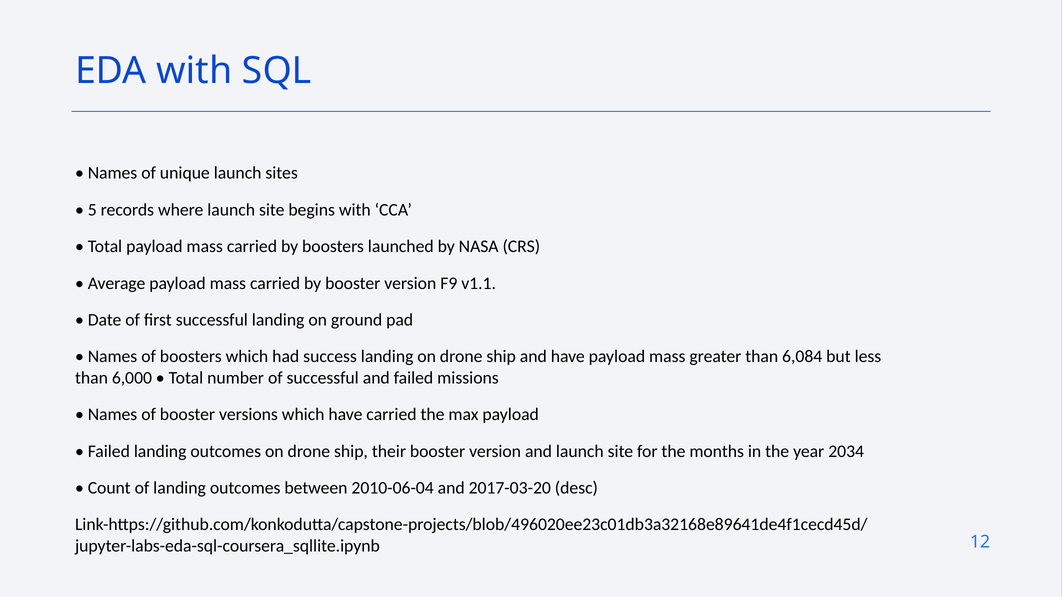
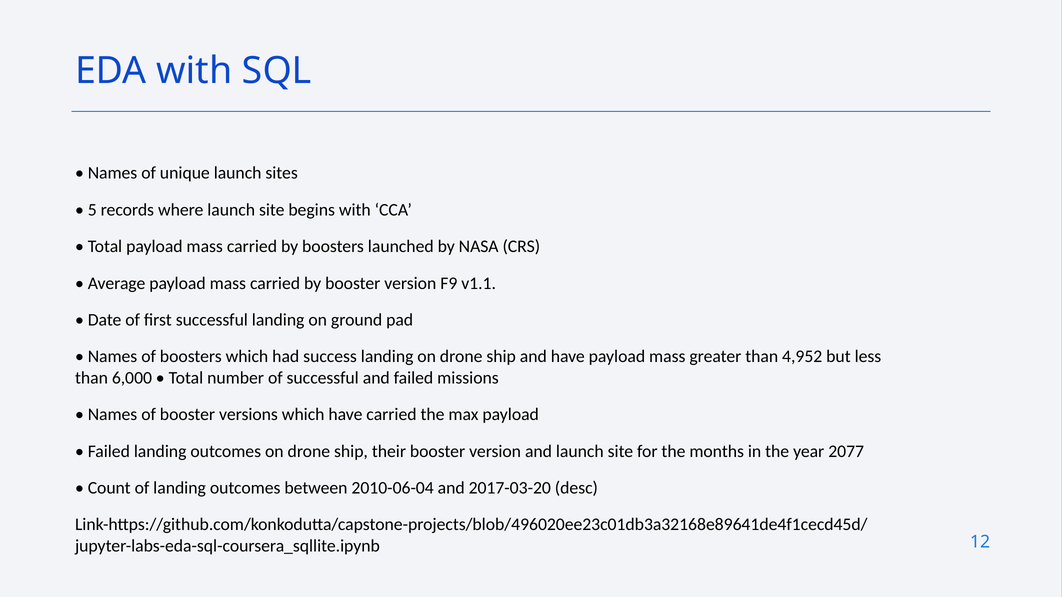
6,084: 6,084 -> 4,952
2034: 2034 -> 2077
